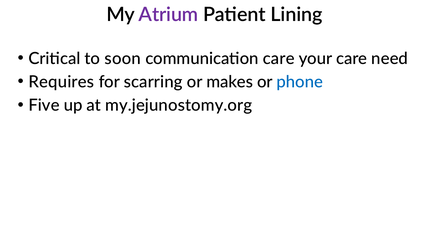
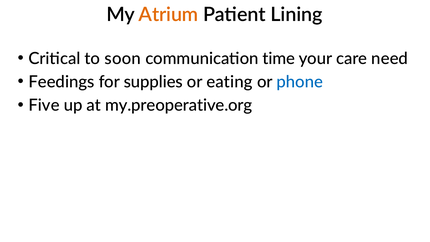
Atrium colour: purple -> orange
communication care: care -> time
Requires: Requires -> Feedings
scarring: scarring -> supplies
makes: makes -> eating
my.jejunostomy.org: my.jejunostomy.org -> my.preoperative.org
